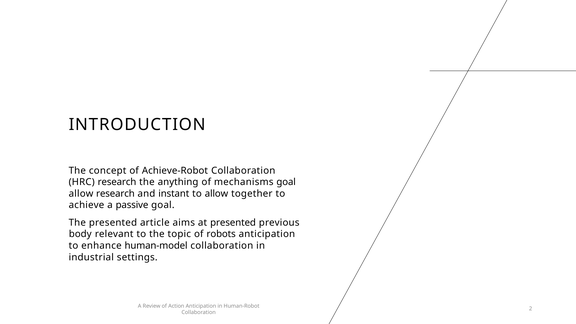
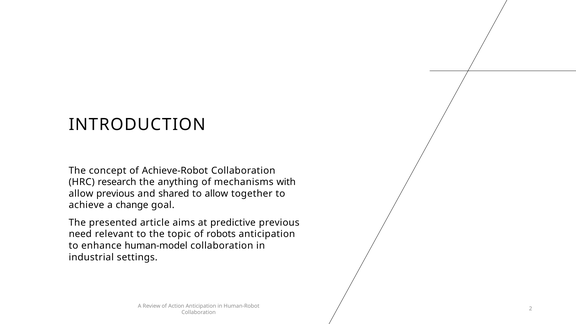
mechanisms goal: goal -> with
allow research: research -> previous
instant: instant -> shared
passive: passive -> change
at presented: presented -> predictive
body: body -> need
